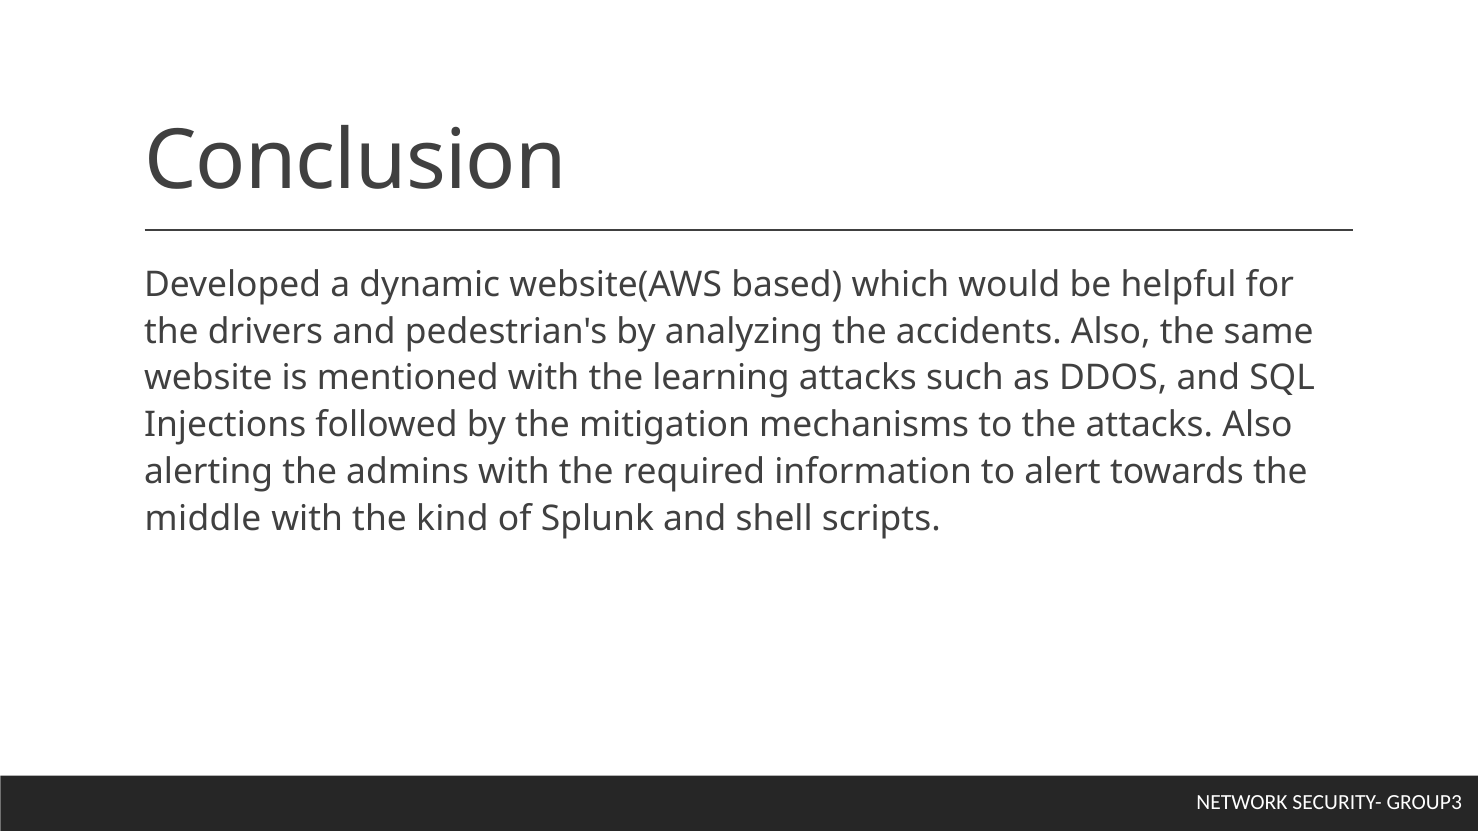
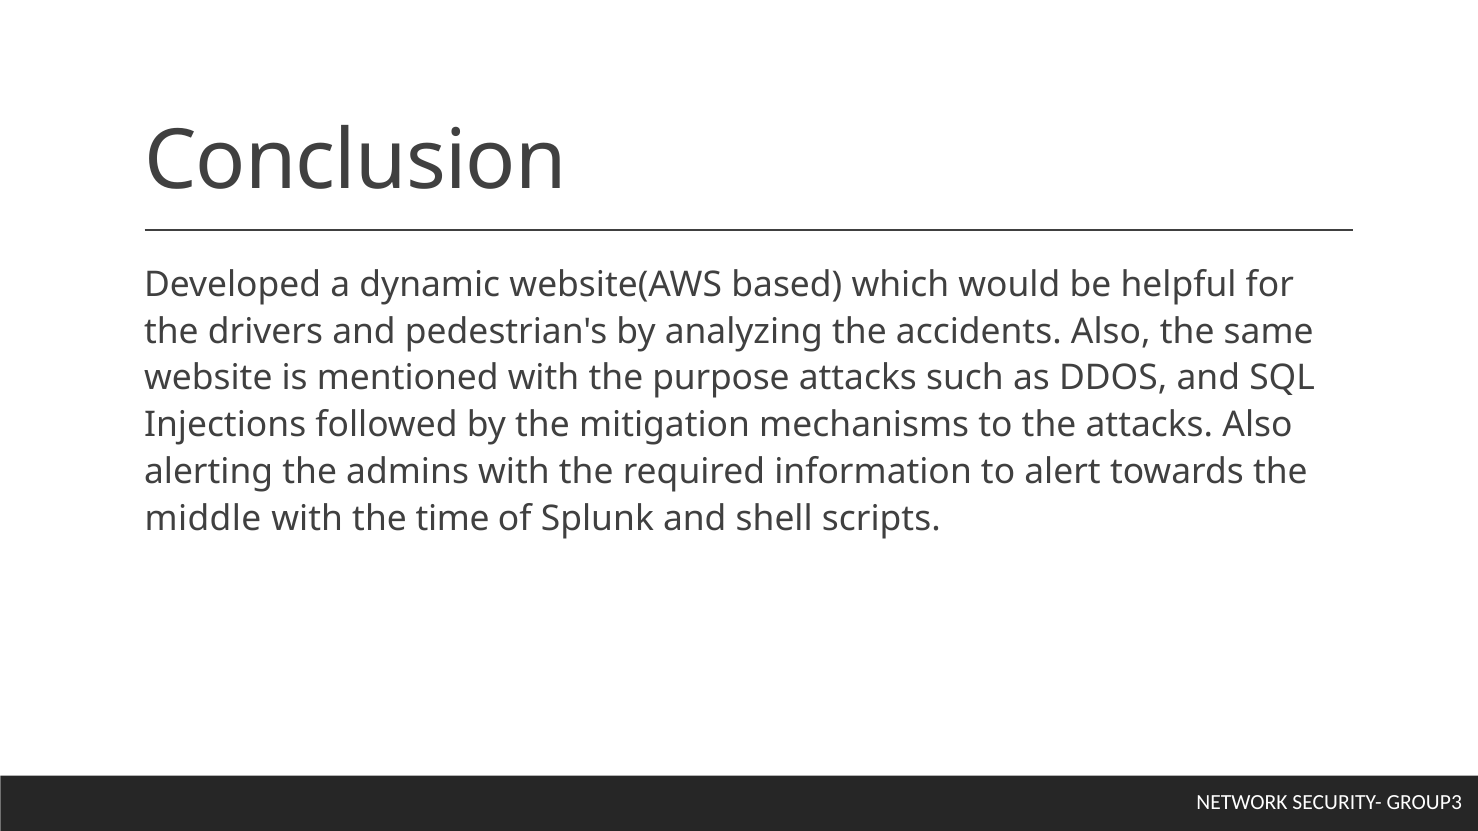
learning: learning -> purpose
kind: kind -> time
